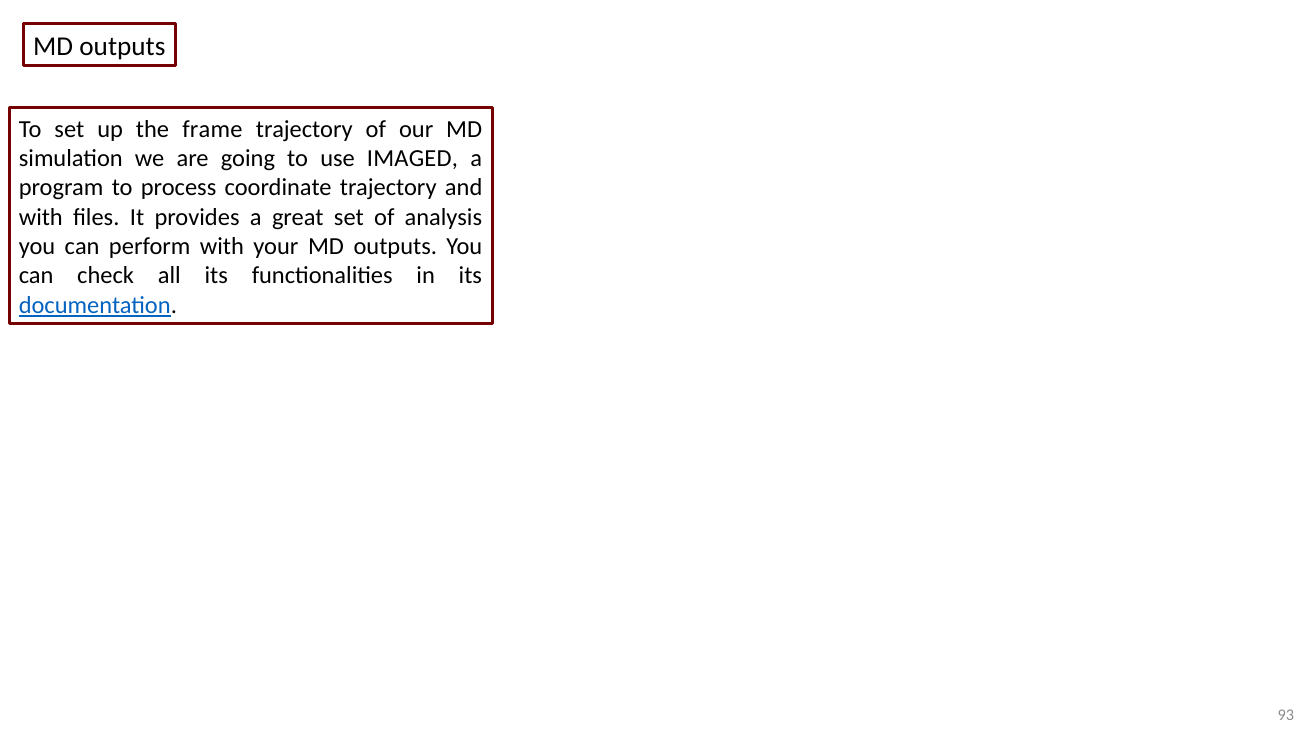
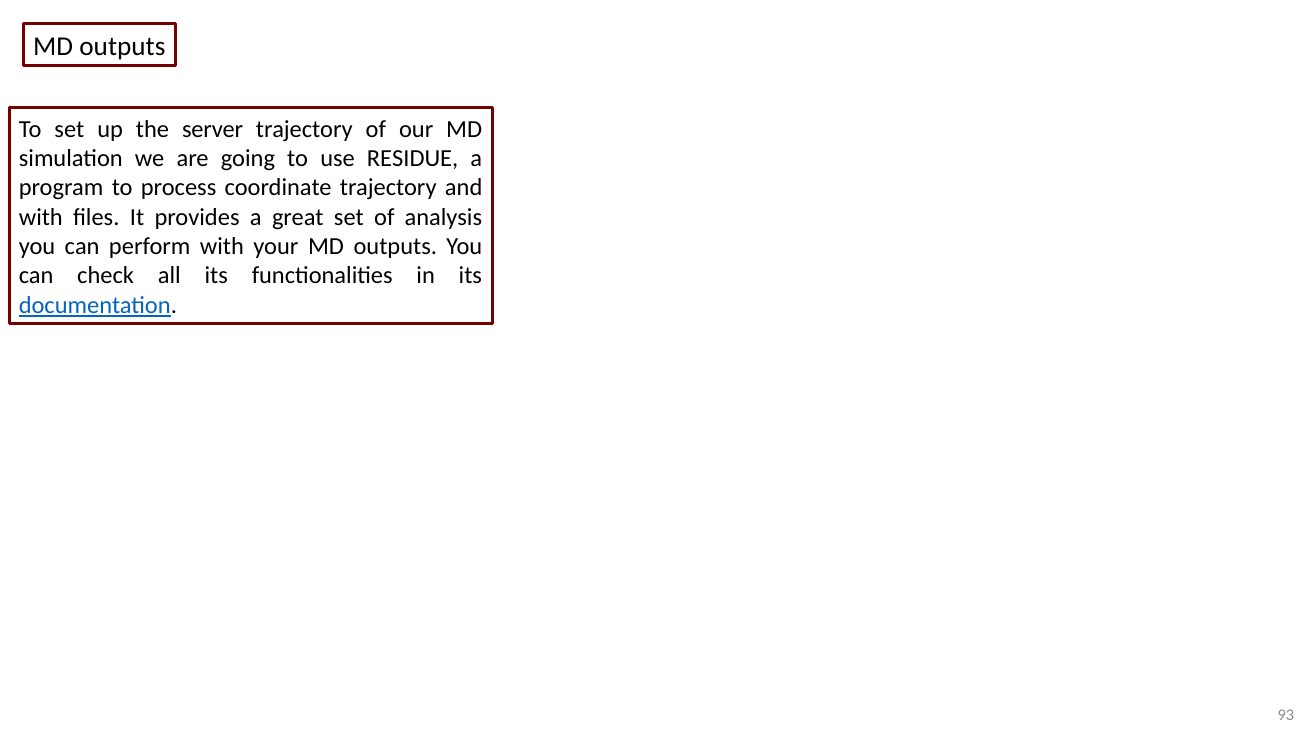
frame: frame -> server
IMAGED: IMAGED -> RESIDUE
